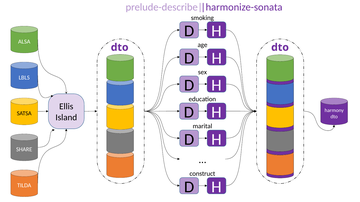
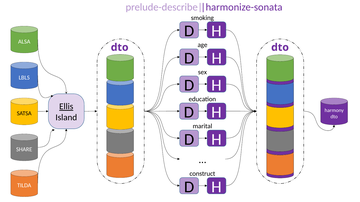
Ellis underline: none -> present
